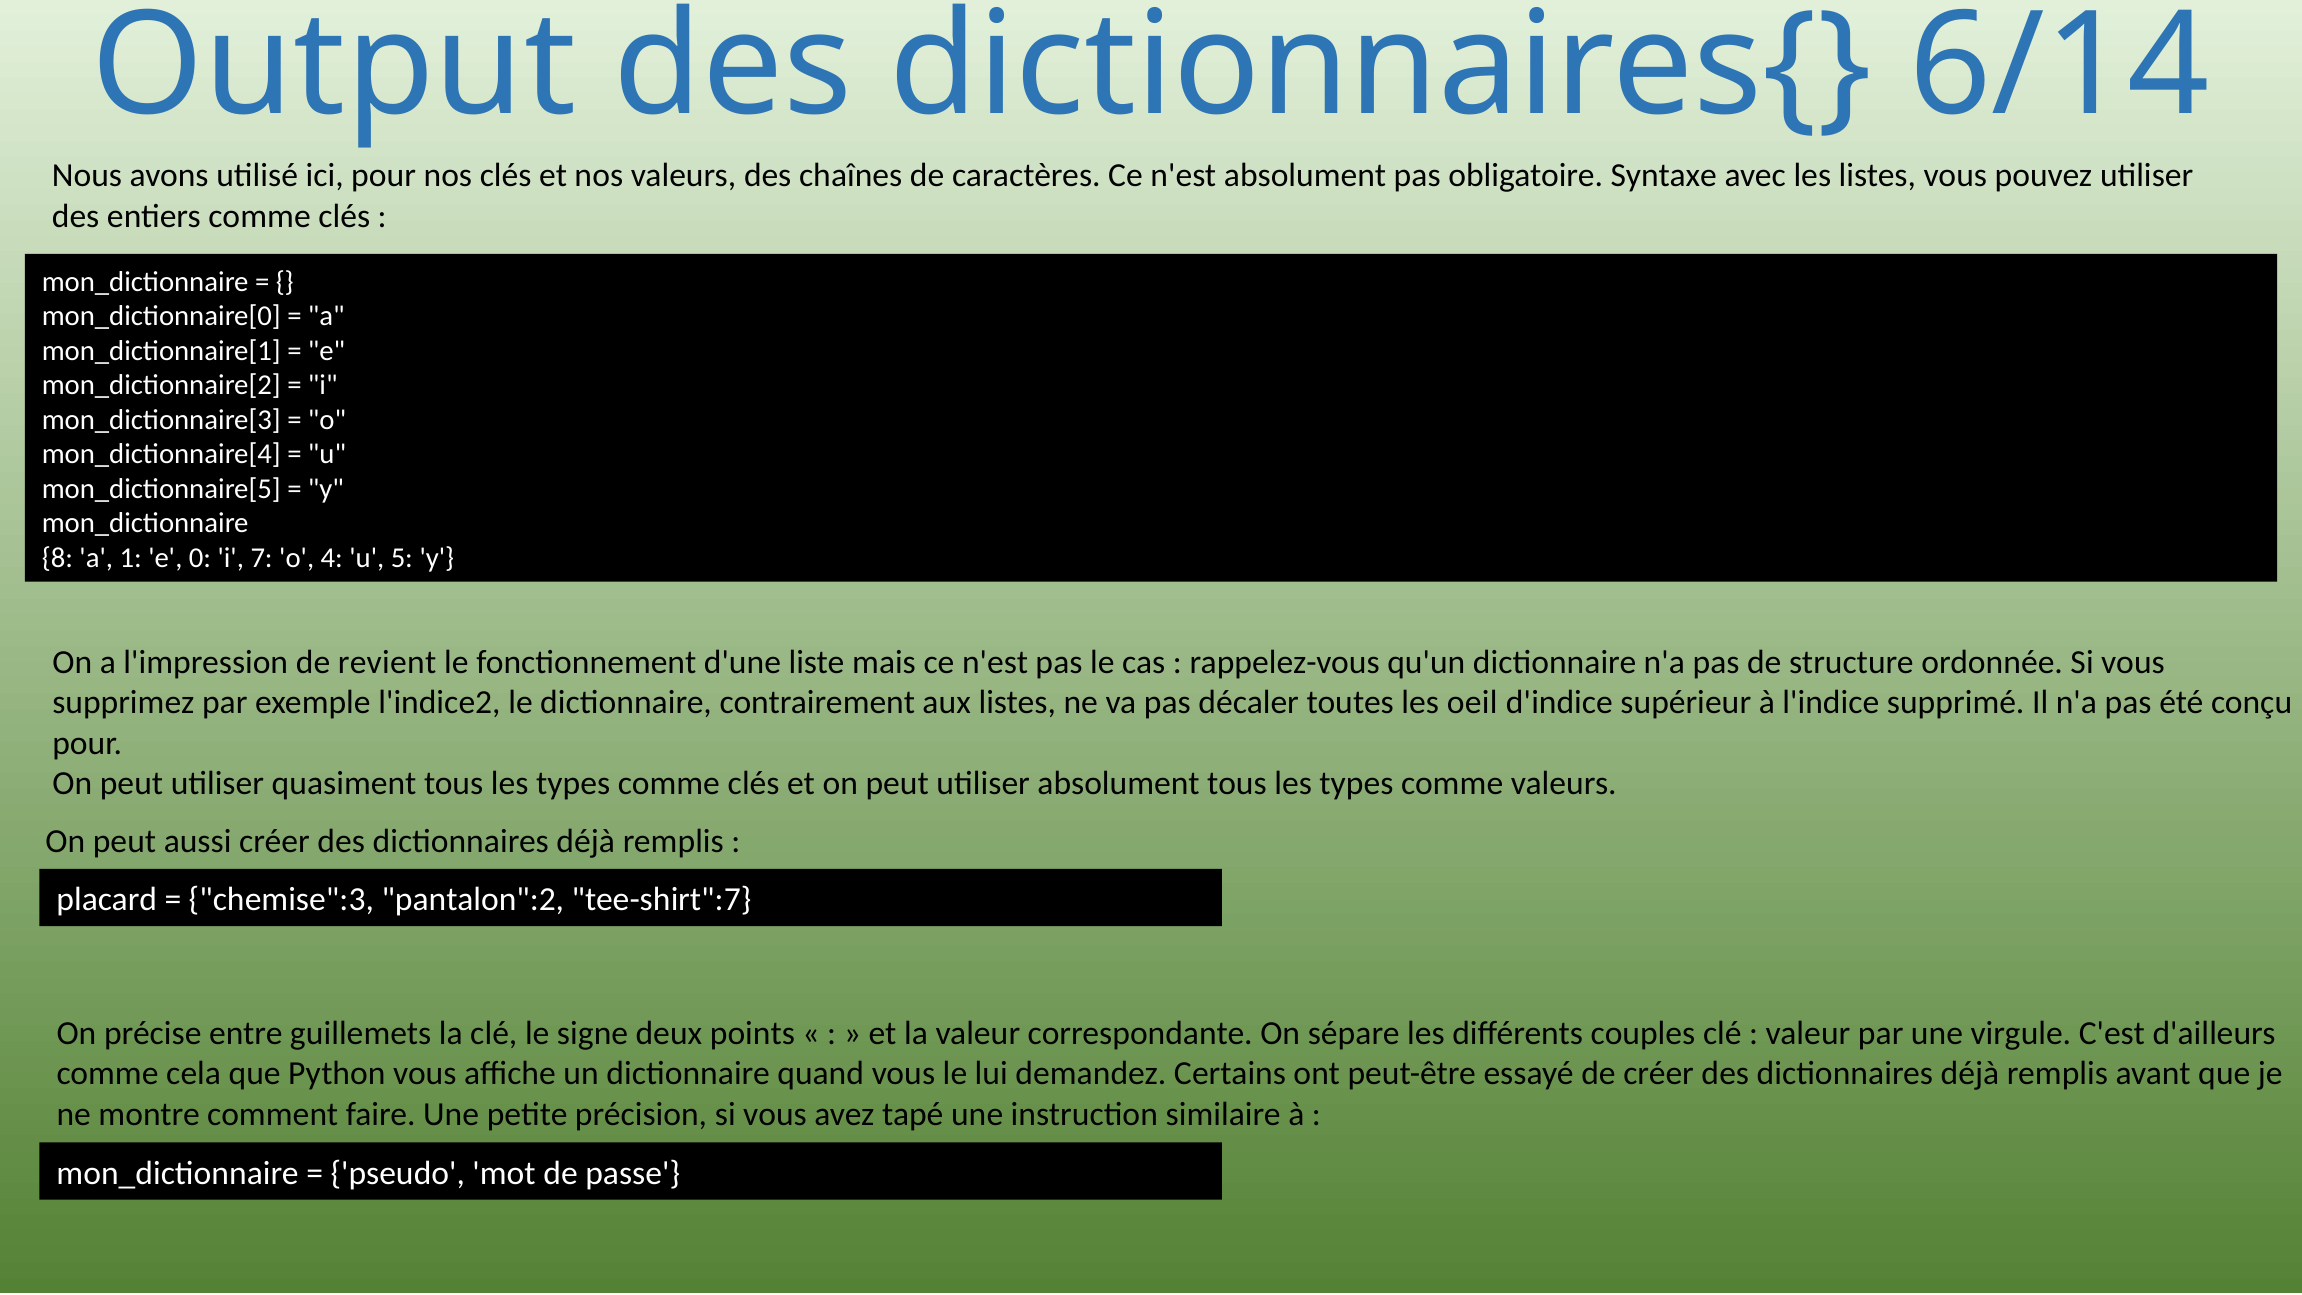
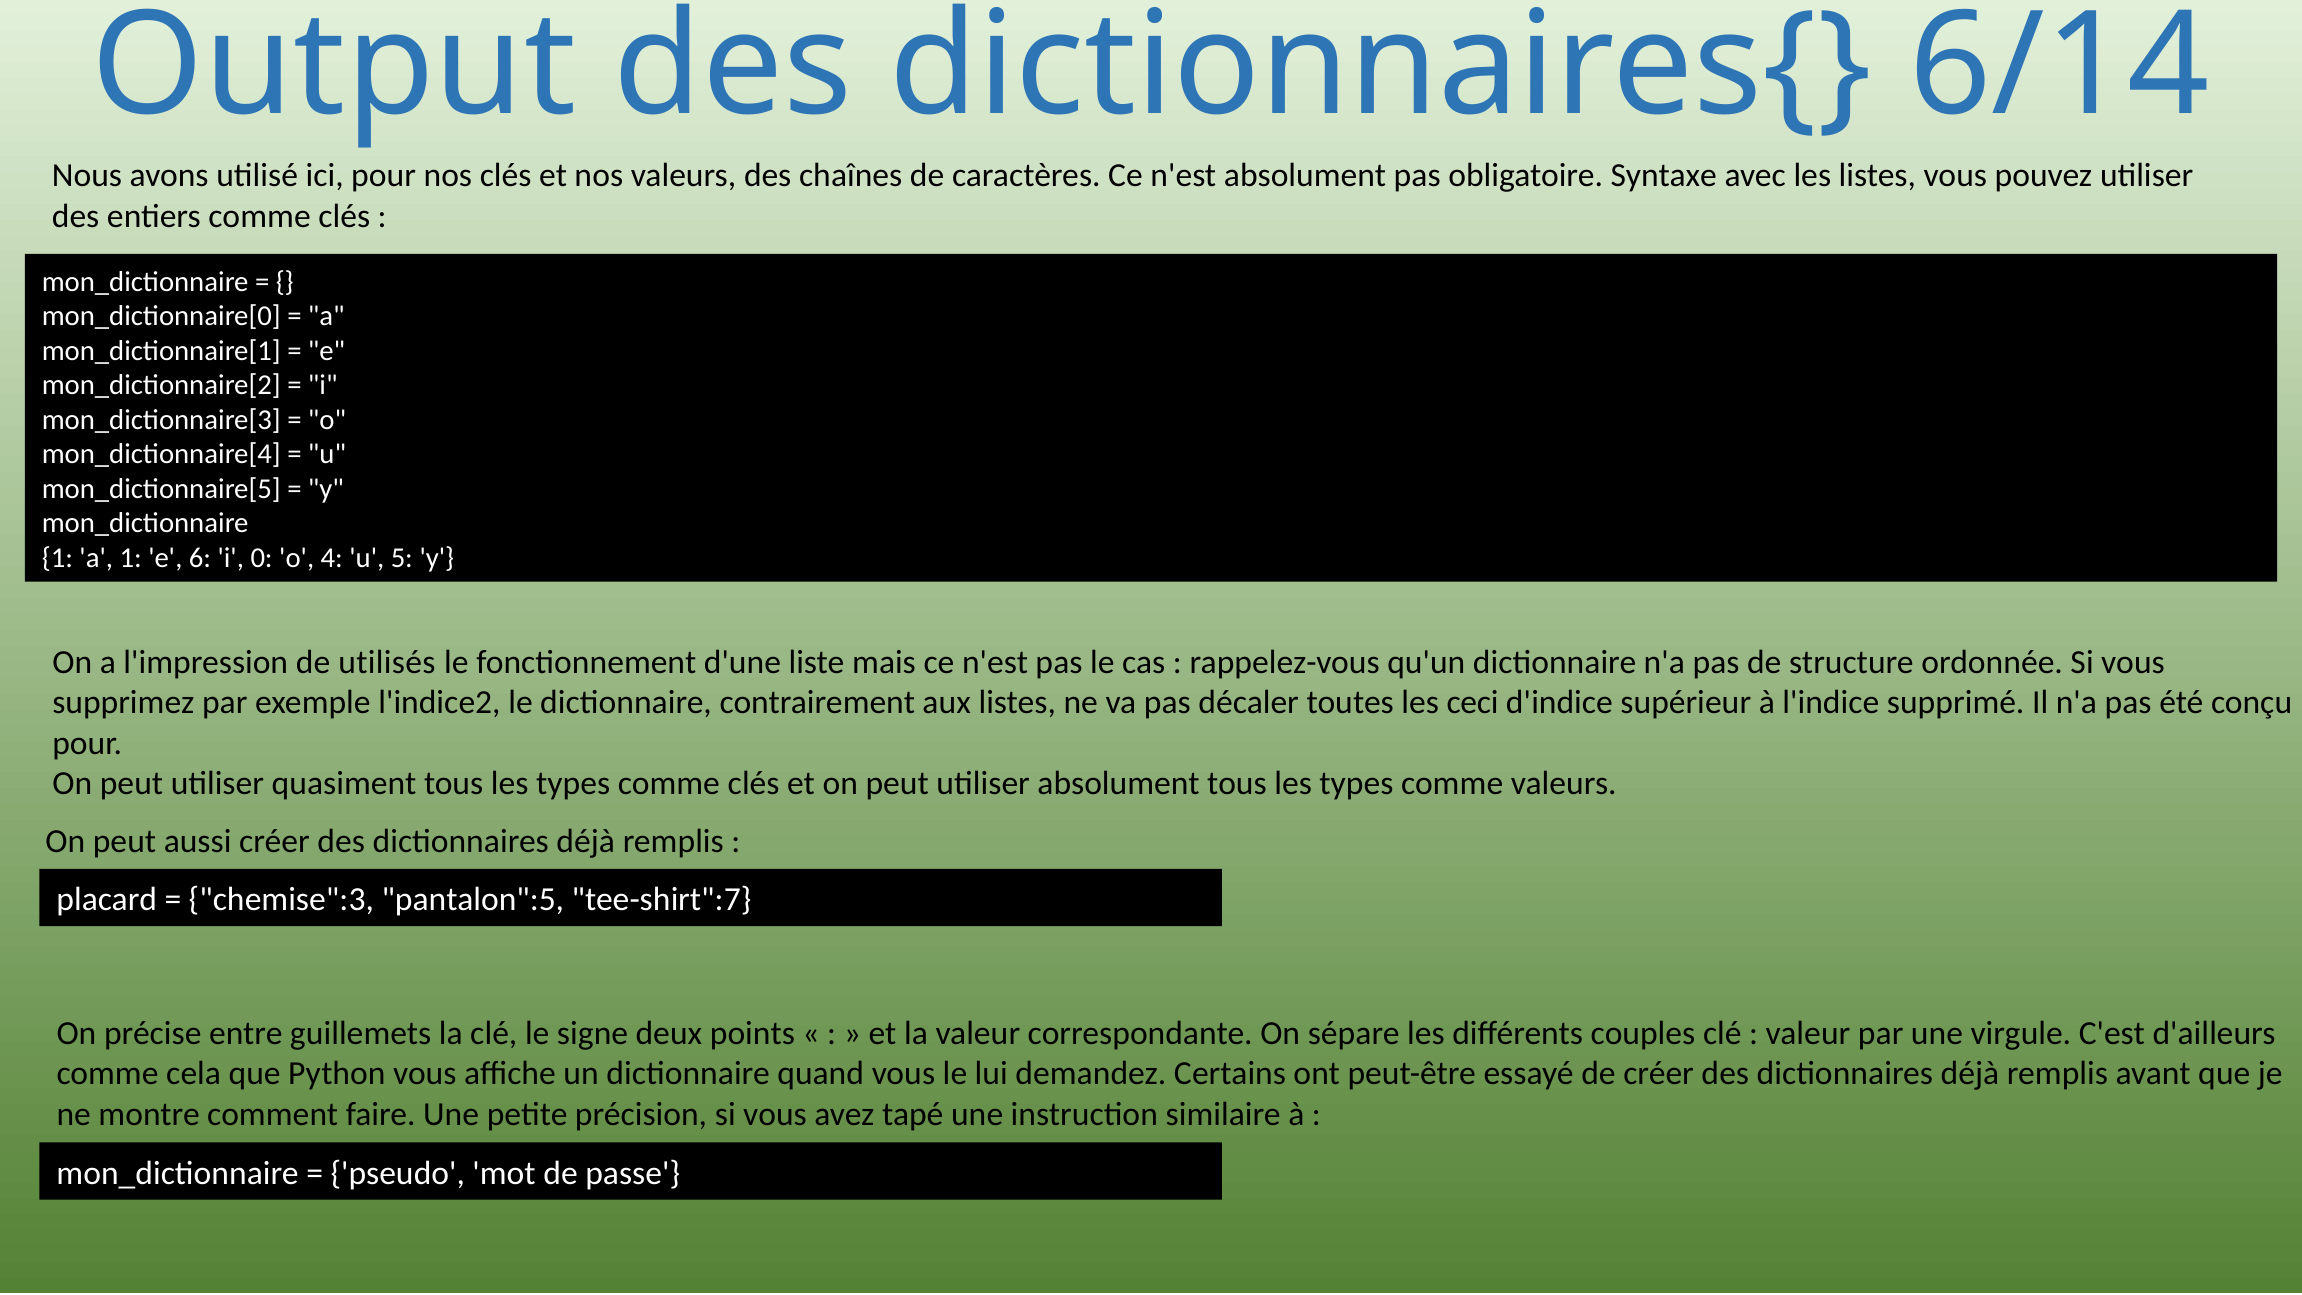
8 at (57, 558): 8 -> 1
0: 0 -> 6
7: 7 -> 0
revient: revient -> utilisés
oeil: oeil -> ceci
pantalon":2: pantalon":2 -> pantalon":5
